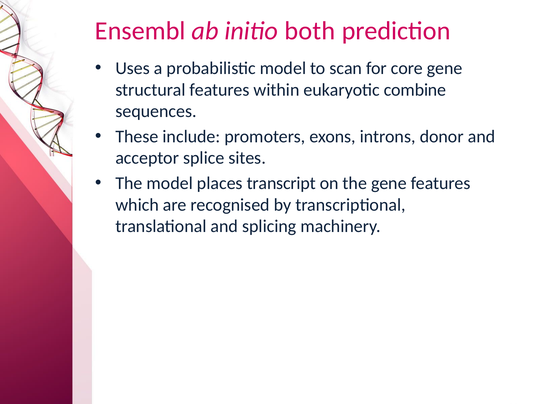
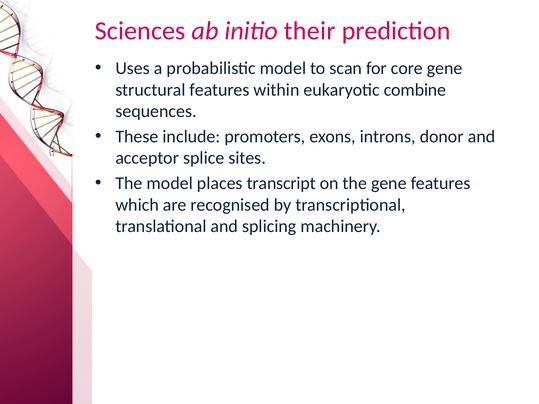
Ensembl: Ensembl -> Sciences
both: both -> their
